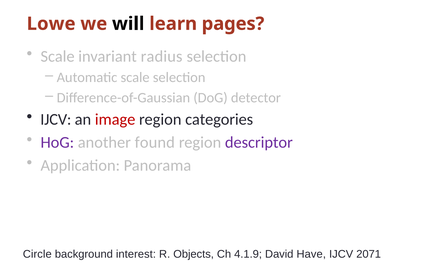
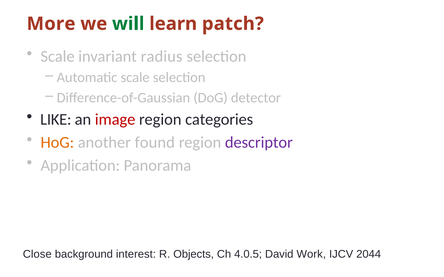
Lowe: Lowe -> More
will colour: black -> green
pages: pages -> patch
IJCV at (56, 120): IJCV -> LIKE
HoG colour: purple -> orange
Circle: Circle -> Close
4.1.9: 4.1.9 -> 4.0.5
Have: Have -> Work
2071: 2071 -> 2044
